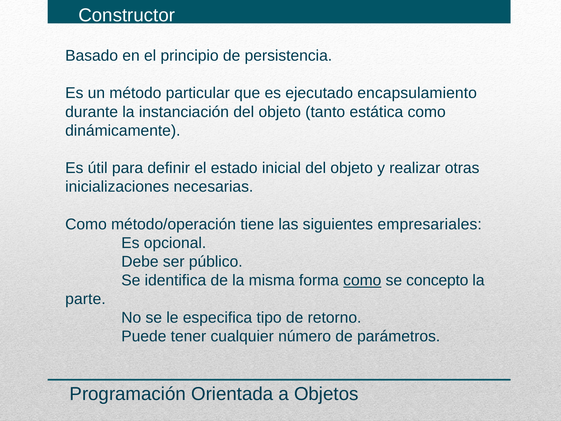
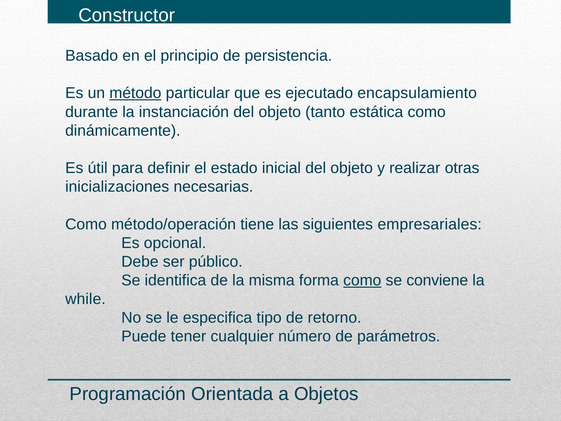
método underline: none -> present
concepto: concepto -> conviene
parte: parte -> while
